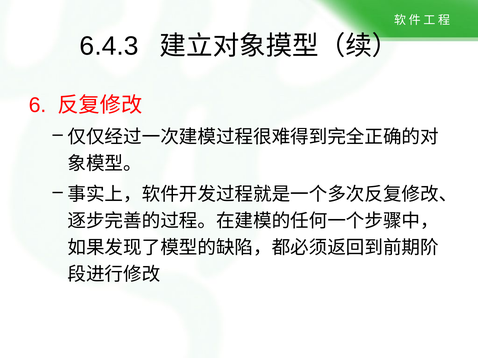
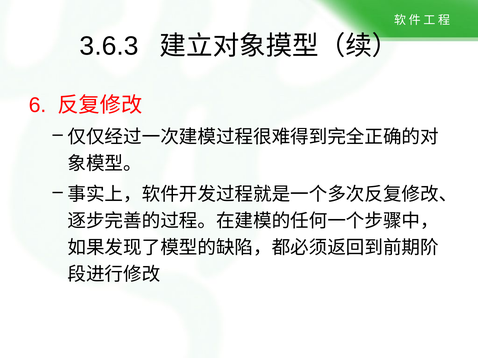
6.4.3: 6.4.3 -> 3.6.3
